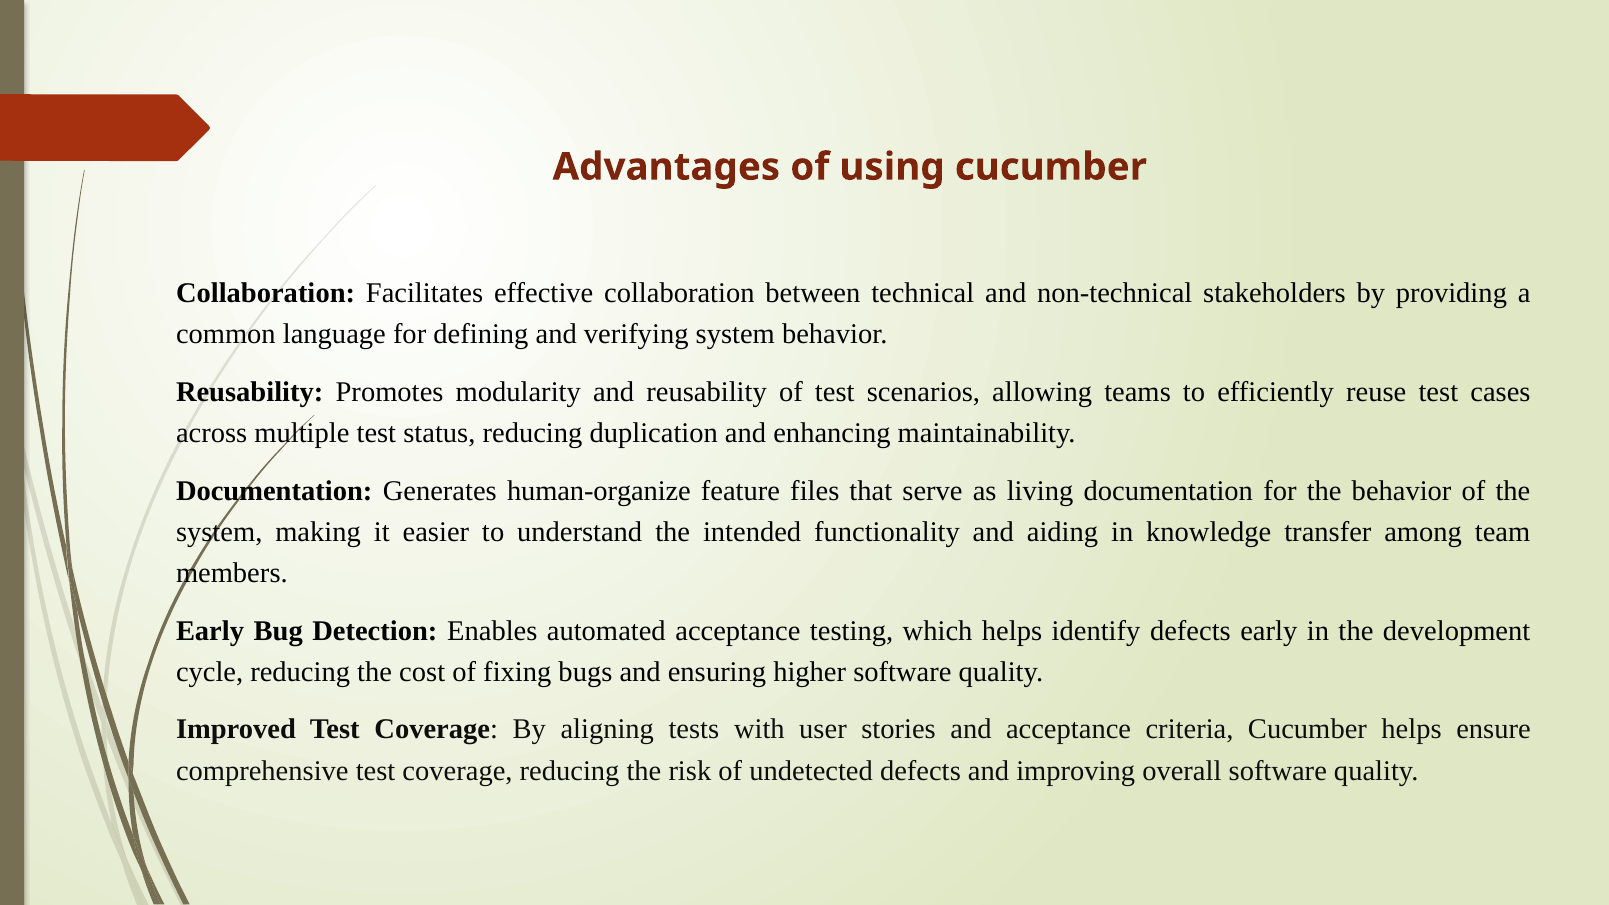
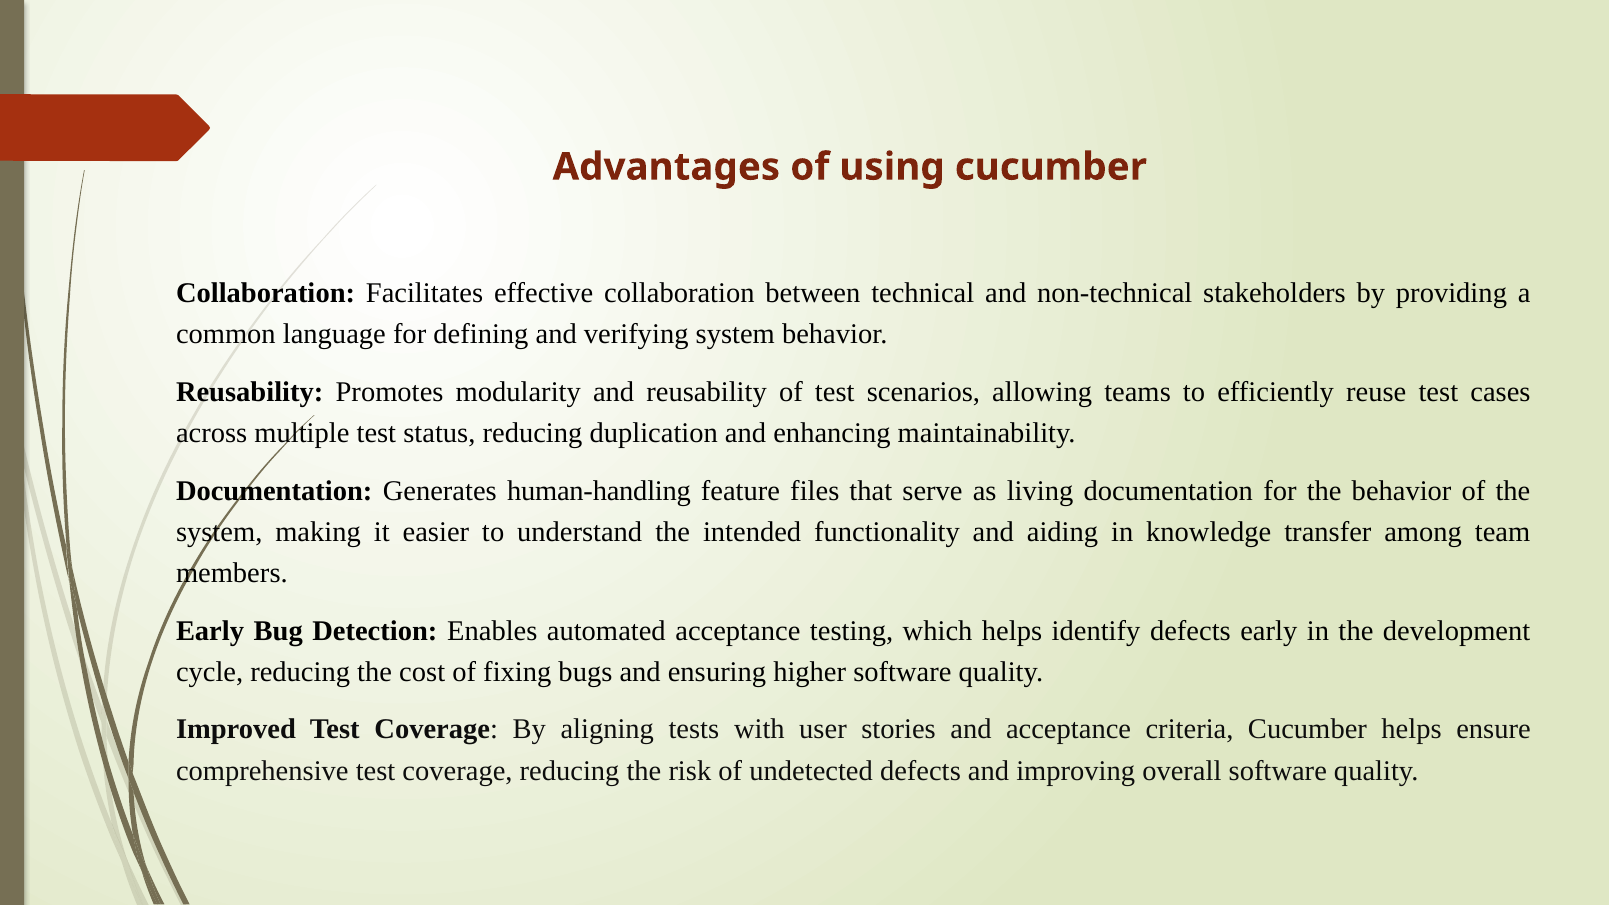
human-organize: human-organize -> human-handling
